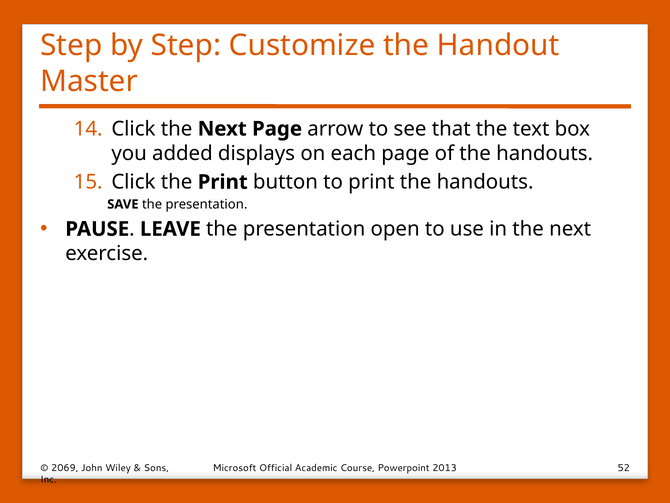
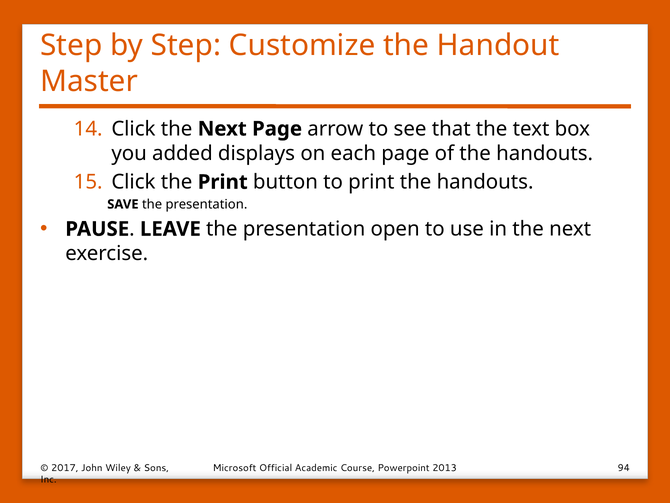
2069: 2069 -> 2017
52: 52 -> 94
